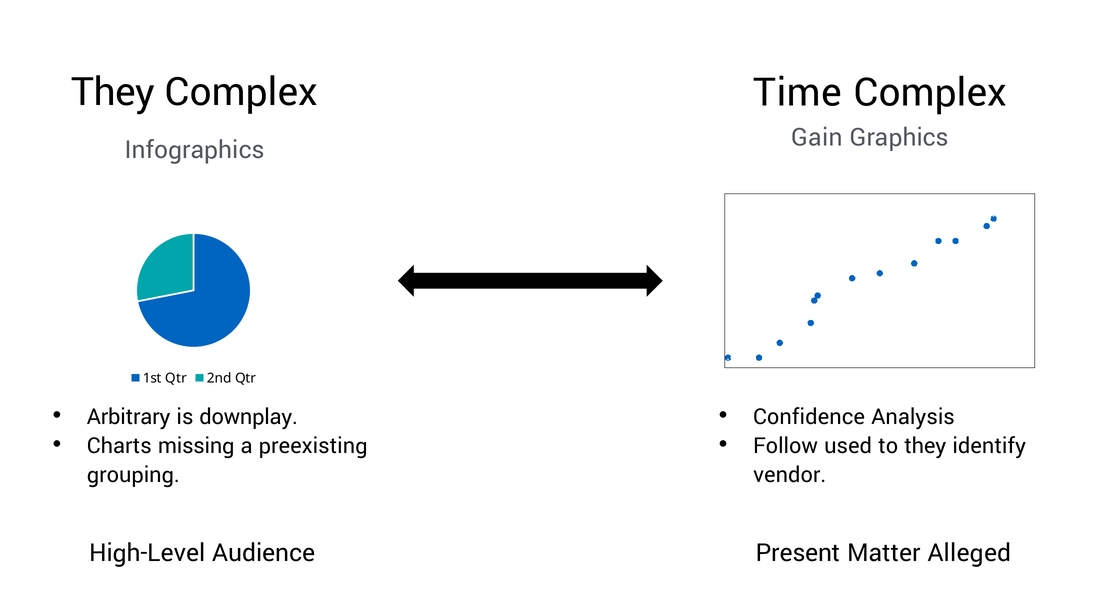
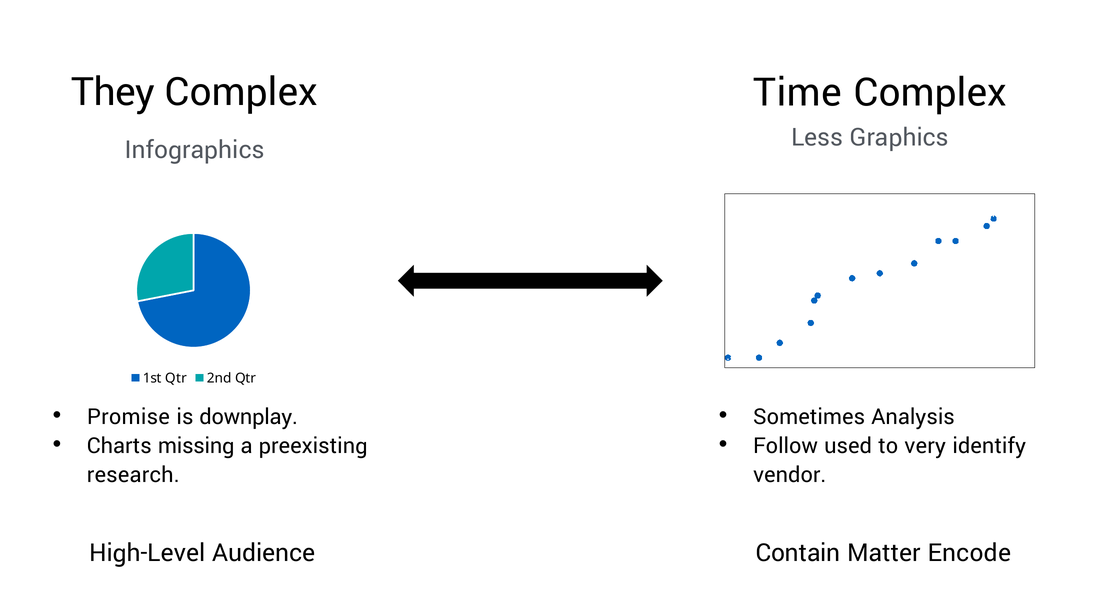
Gain: Gain -> Less
Arbitrary: Arbitrary -> Promise
Confidence: Confidence -> Sometimes
to they: they -> very
grouping: grouping -> research
Present: Present -> Contain
Alleged: Alleged -> Encode
